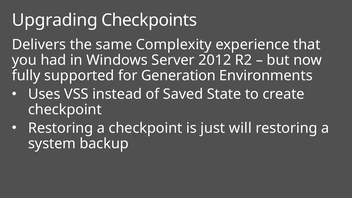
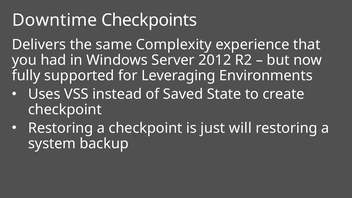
Upgrading: Upgrading -> Downtime
Generation: Generation -> Leveraging
